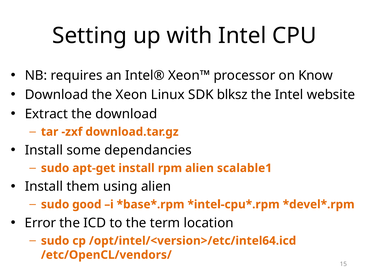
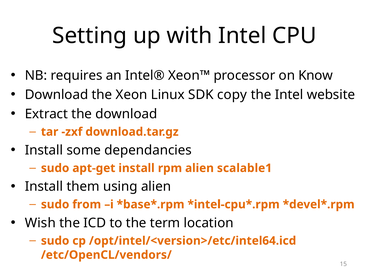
blksz: blksz -> copy
good: good -> from
Error: Error -> Wish
